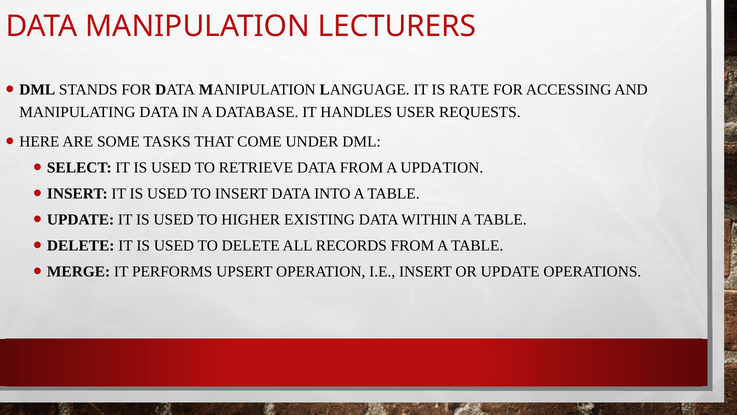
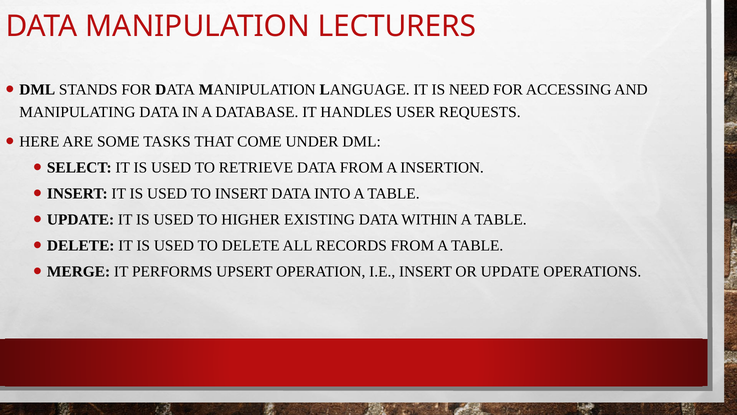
RATE: RATE -> NEED
UPDATION: UPDATION -> INSERTION
